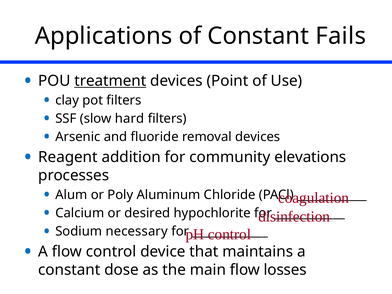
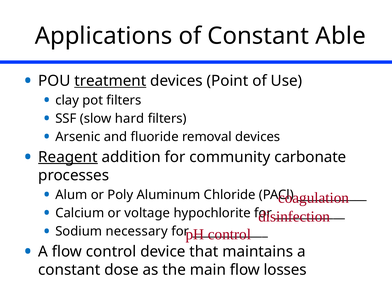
Fails: Fails -> Able
Reagent underline: none -> present
elevations: elevations -> carbonate
desired: desired -> voltage
